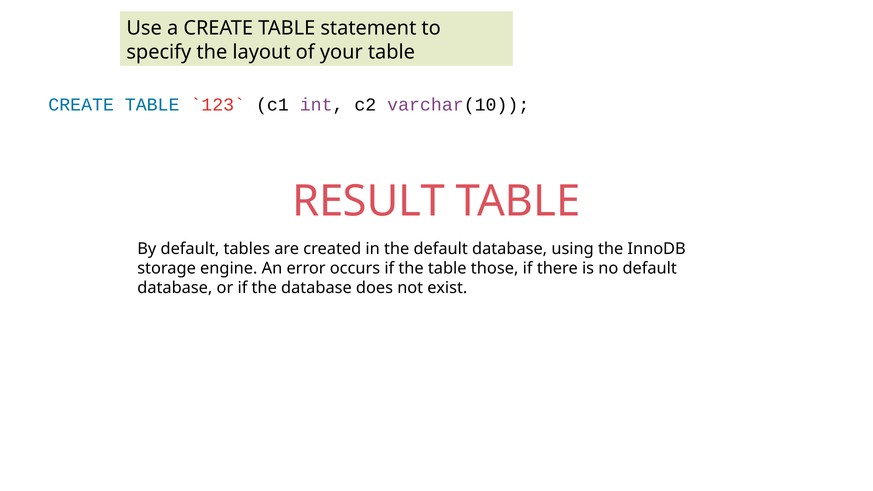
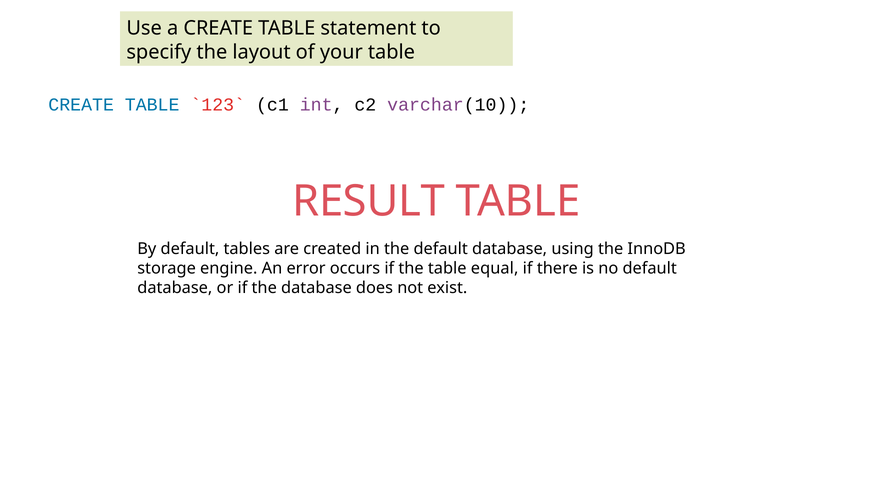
those: those -> equal
